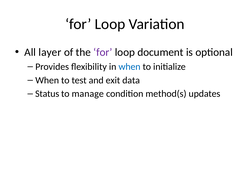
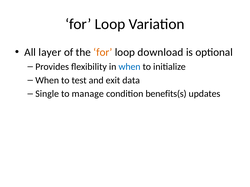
for at (103, 52) colour: purple -> orange
document: document -> download
Status: Status -> Single
method(s: method(s -> benefits(s
